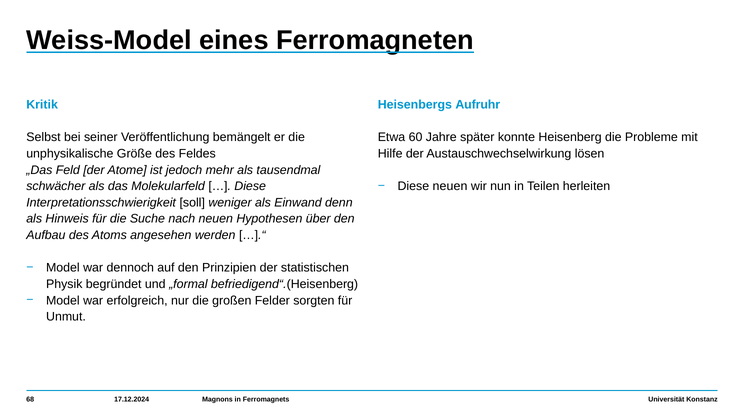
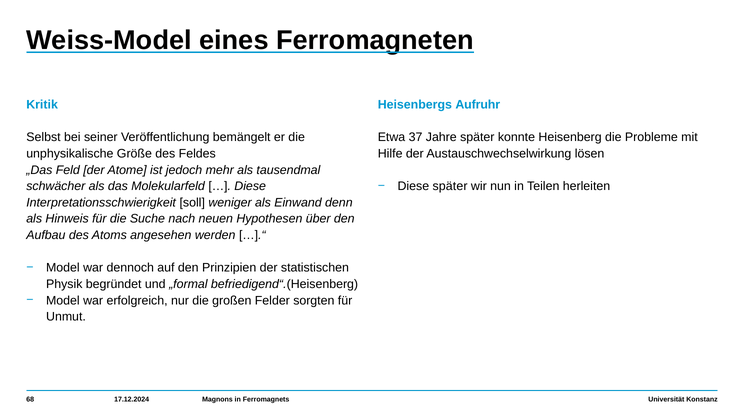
60: 60 -> 37
Diese neuen: neuen -> später
